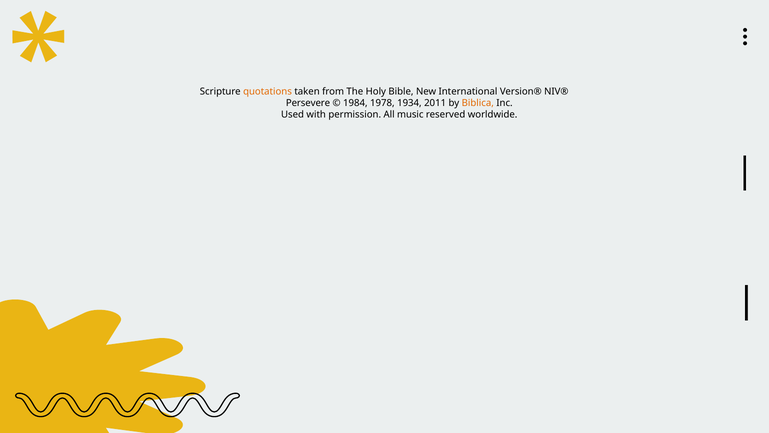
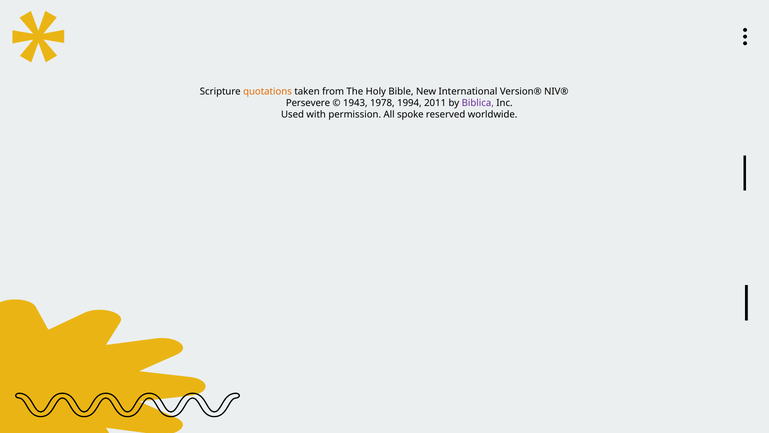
1984: 1984 -> 1943
1934: 1934 -> 1994
Biblica colour: orange -> purple
music: music -> spoke
